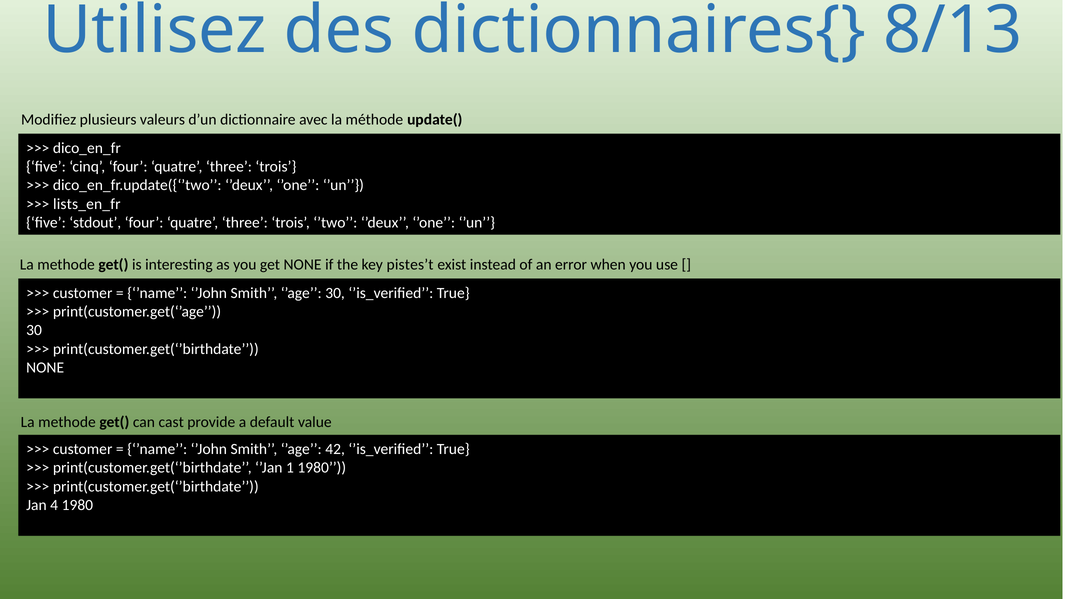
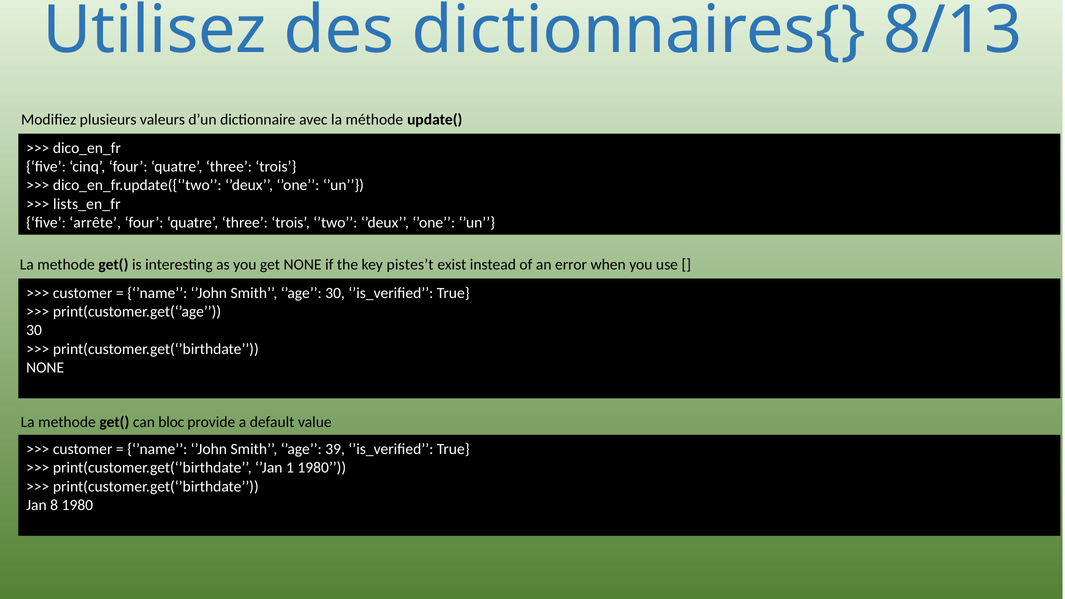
stdout: stdout -> arrête
cast: cast -> bloc
42: 42 -> 39
4: 4 -> 8
